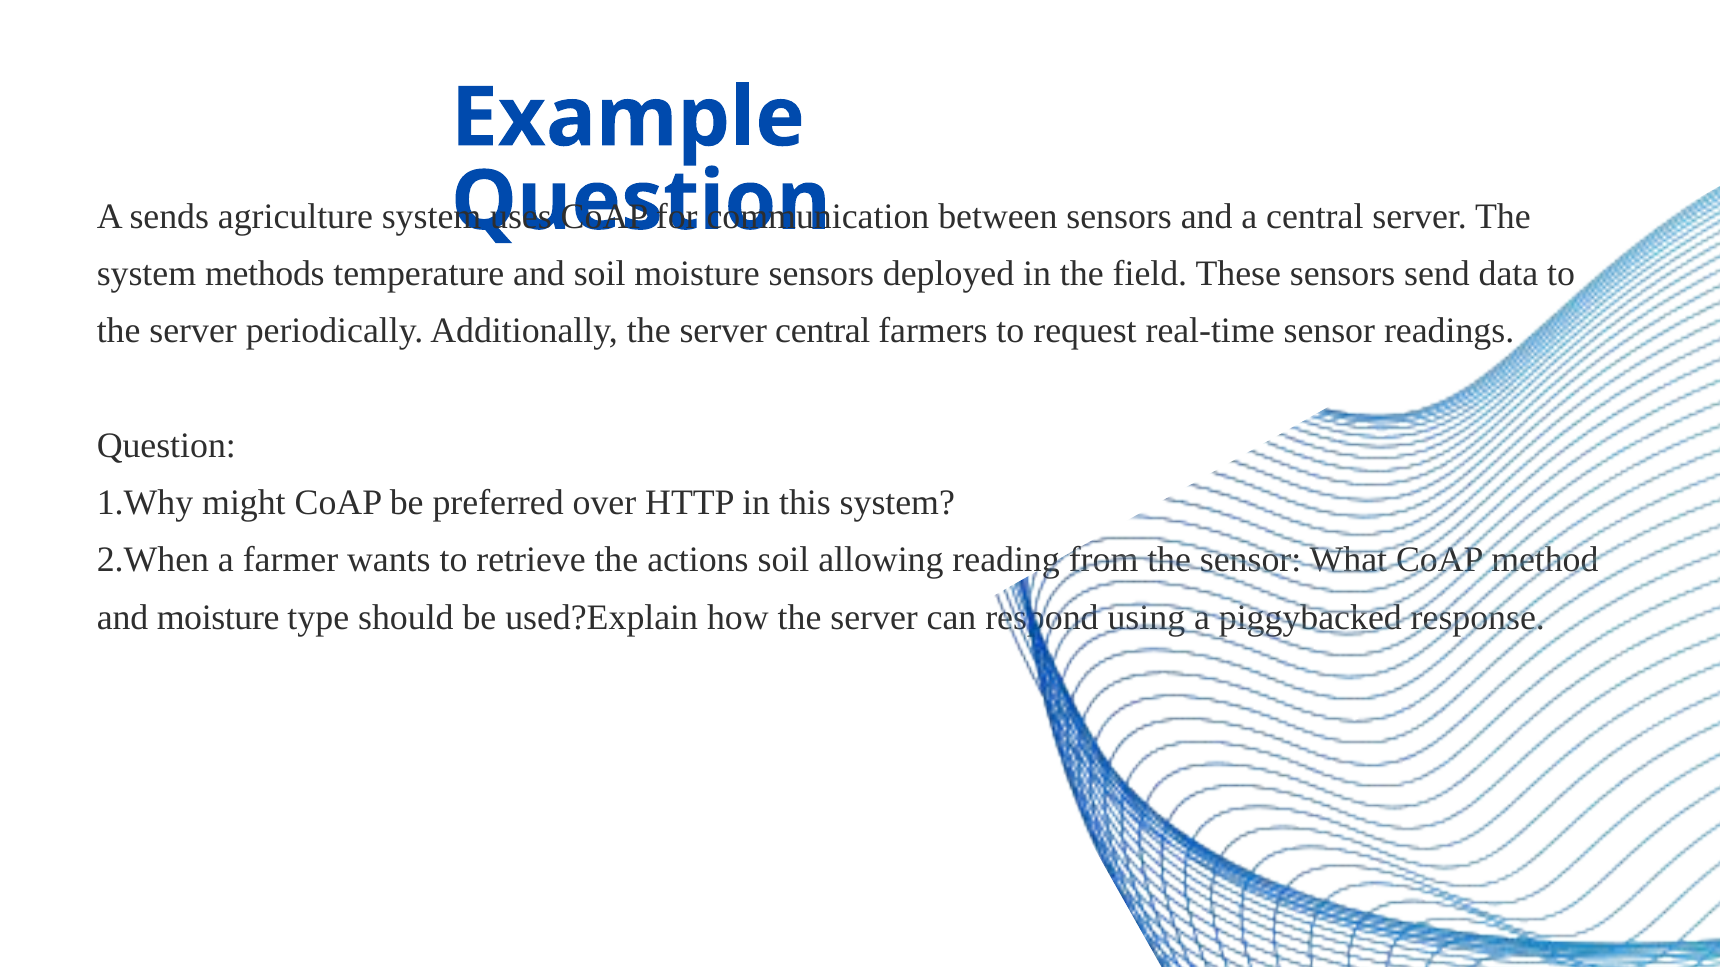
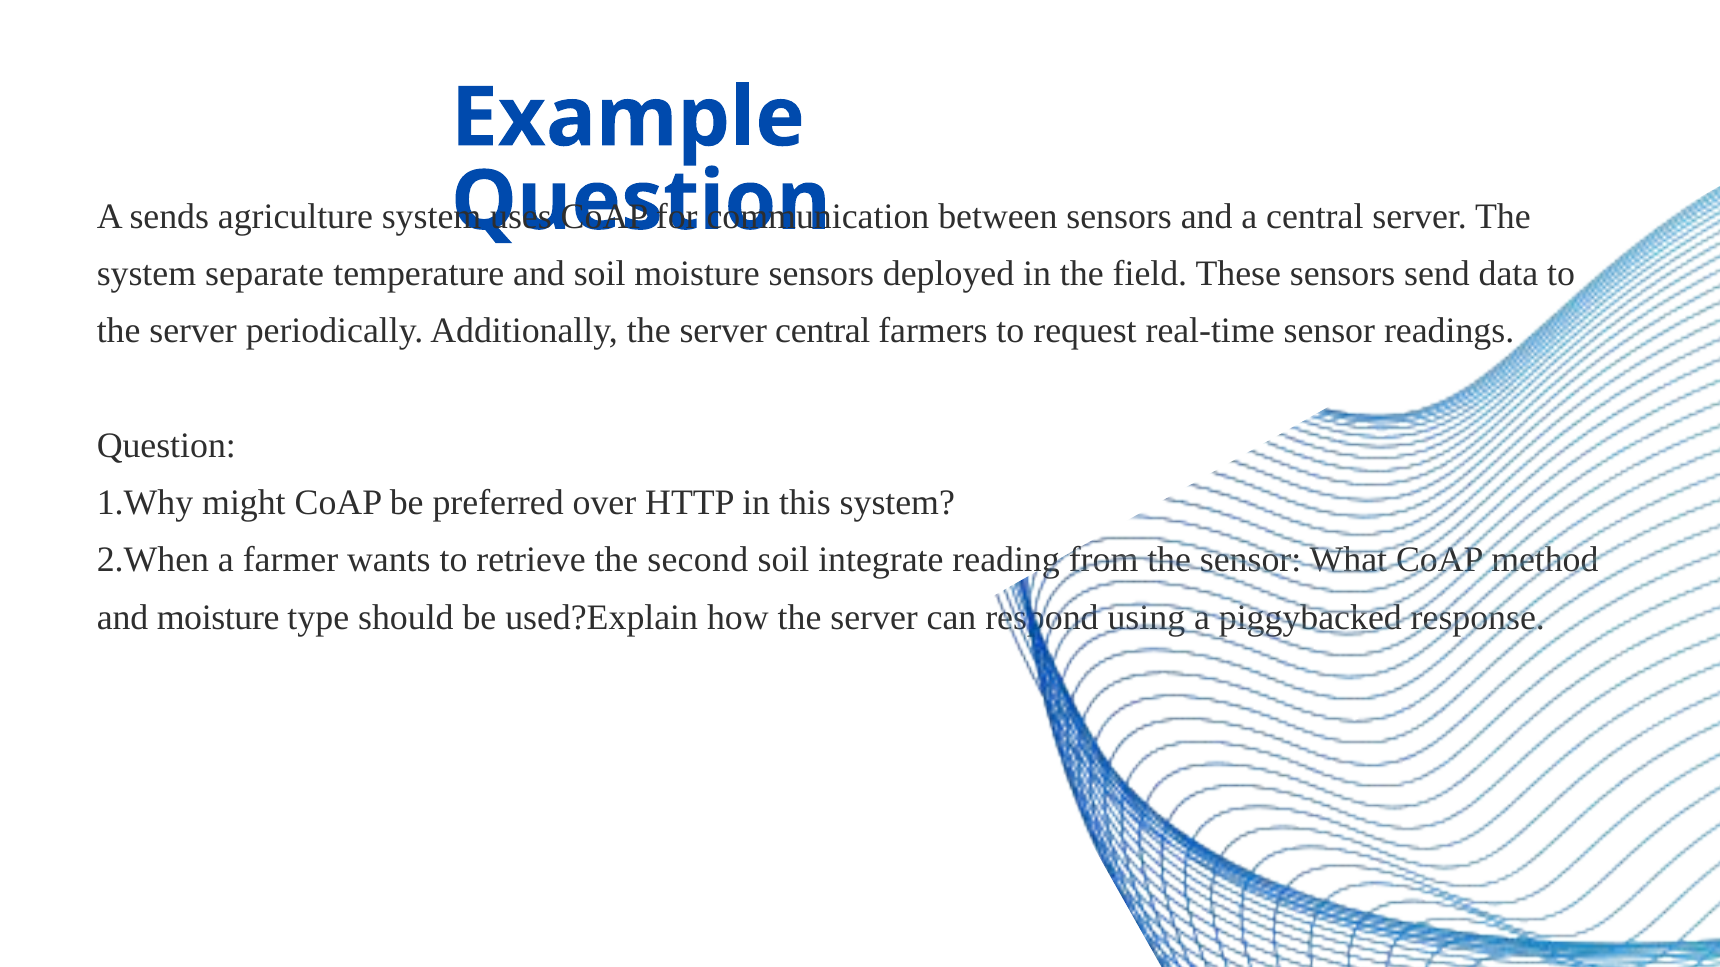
methods: methods -> separate
actions: actions -> second
allowing: allowing -> integrate
